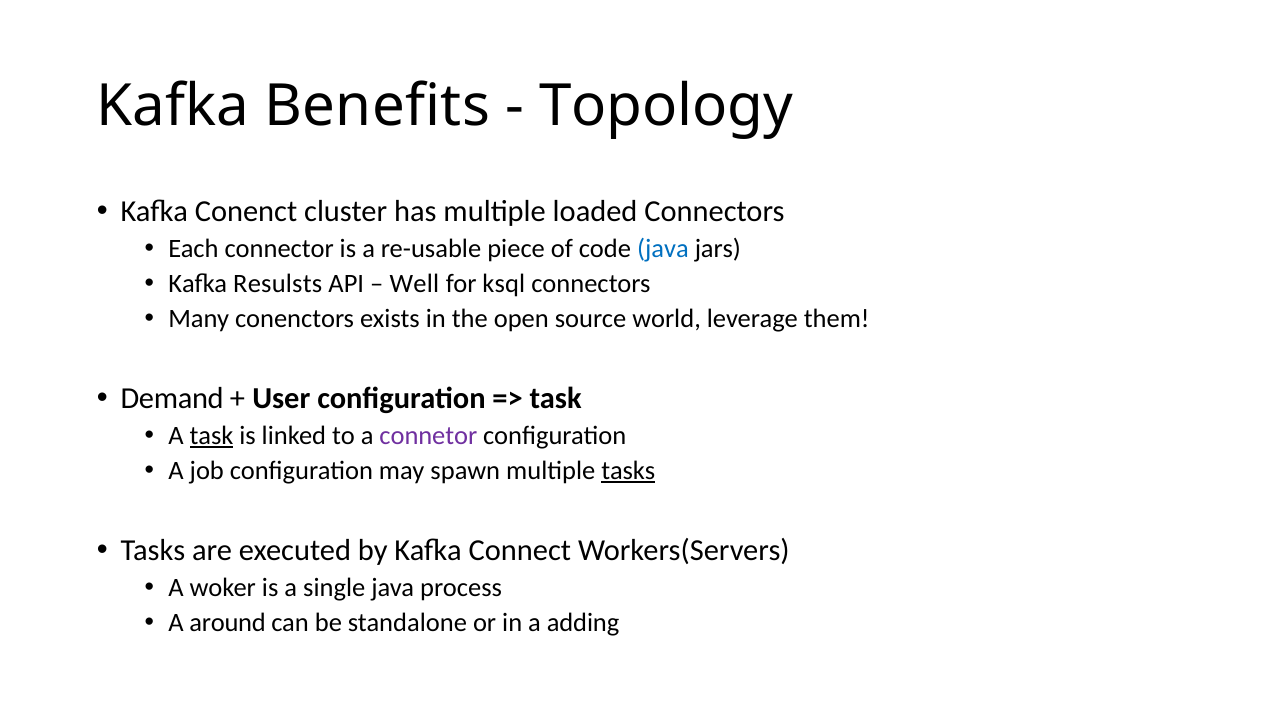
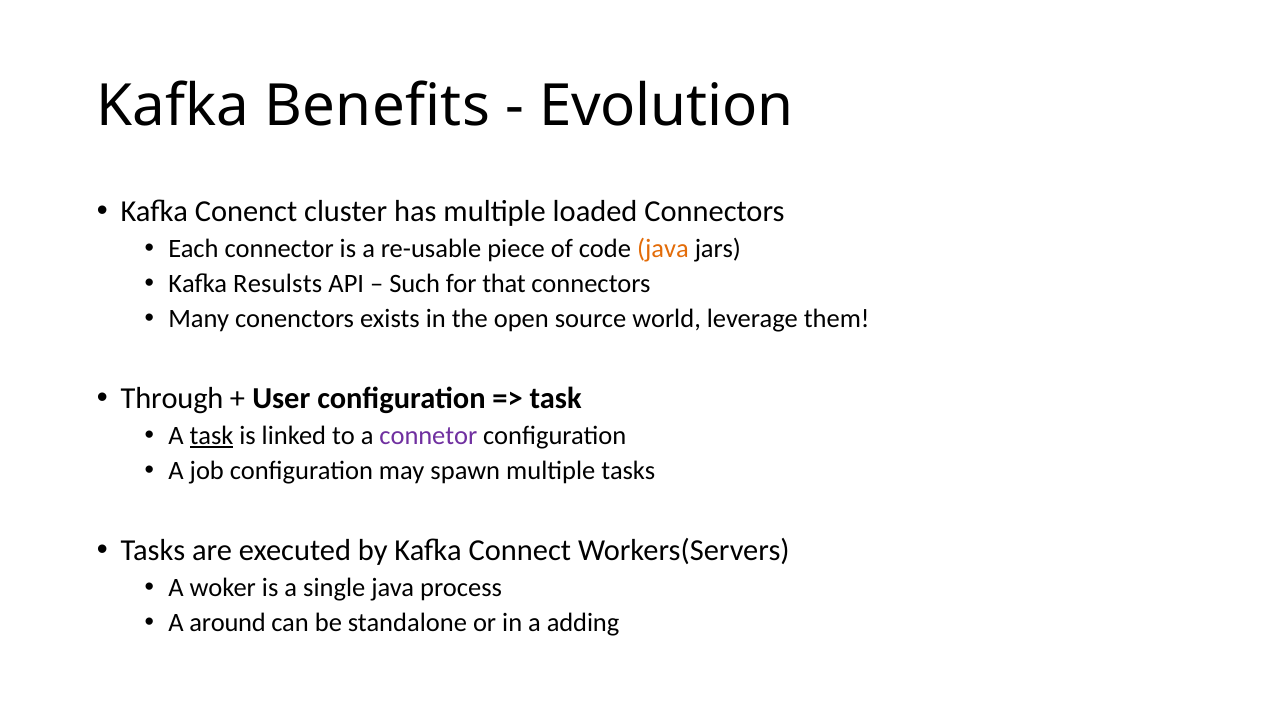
Topology: Topology -> Evolution
java at (663, 249) colour: blue -> orange
Well: Well -> Such
ksql: ksql -> that
Demand: Demand -> Through
tasks at (628, 471) underline: present -> none
